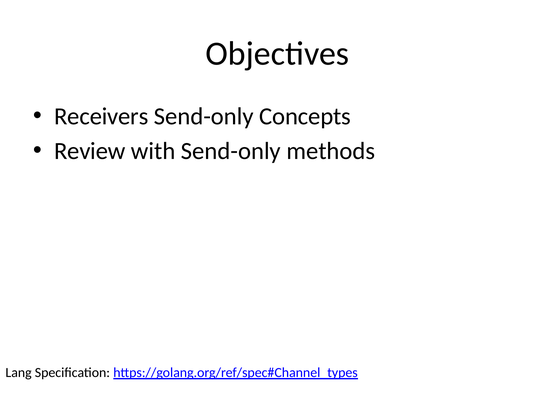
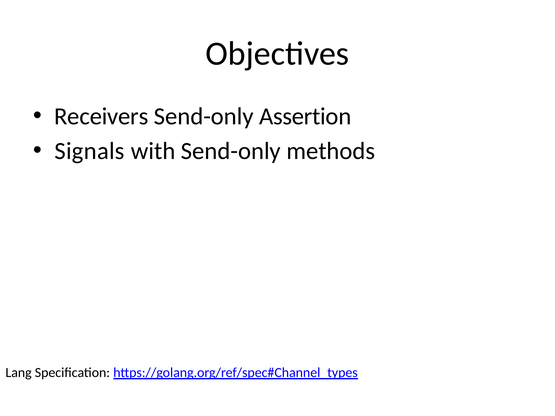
Concepts: Concepts -> Assertion
Review: Review -> Signals
